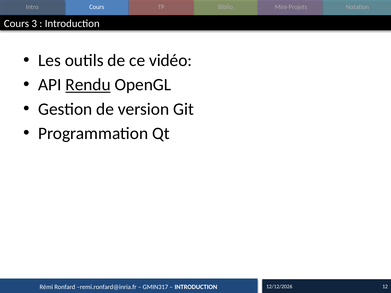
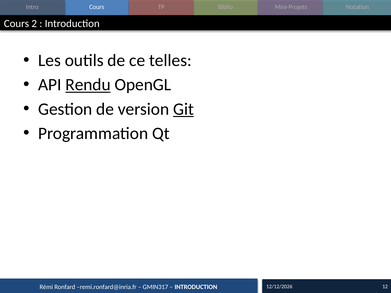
3: 3 -> 2
vidéo: vidéo -> telles
Git underline: none -> present
